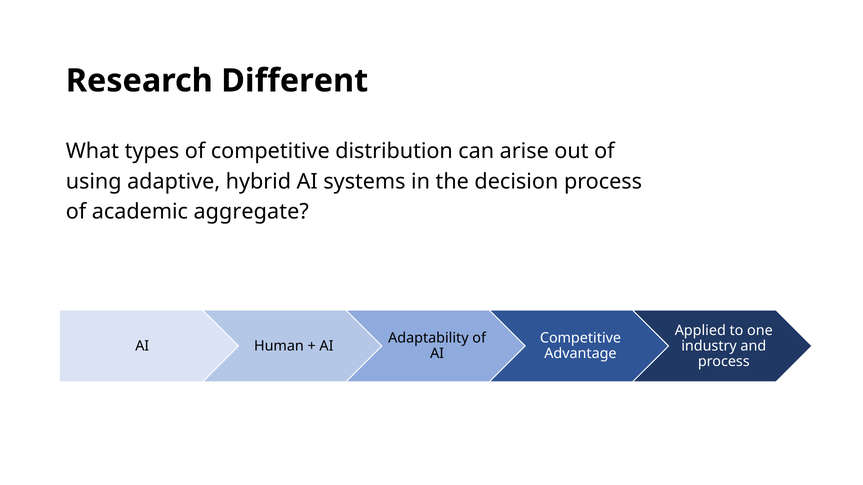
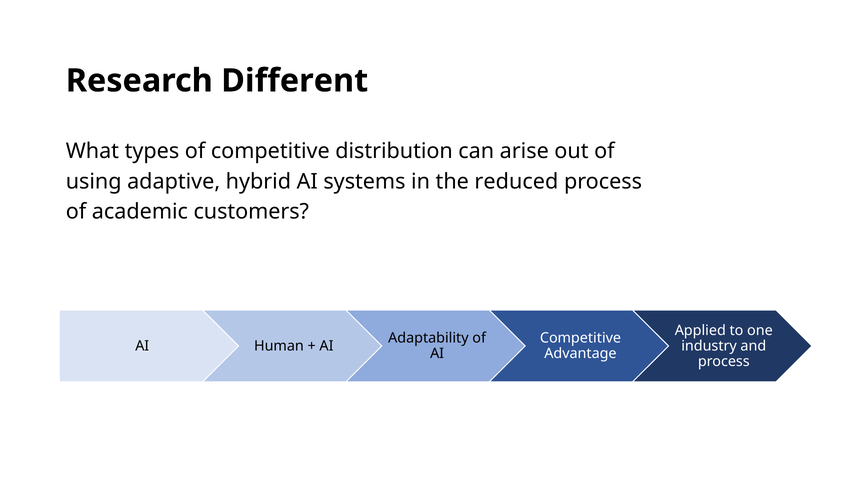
decision: decision -> reduced
aggregate: aggregate -> customers
